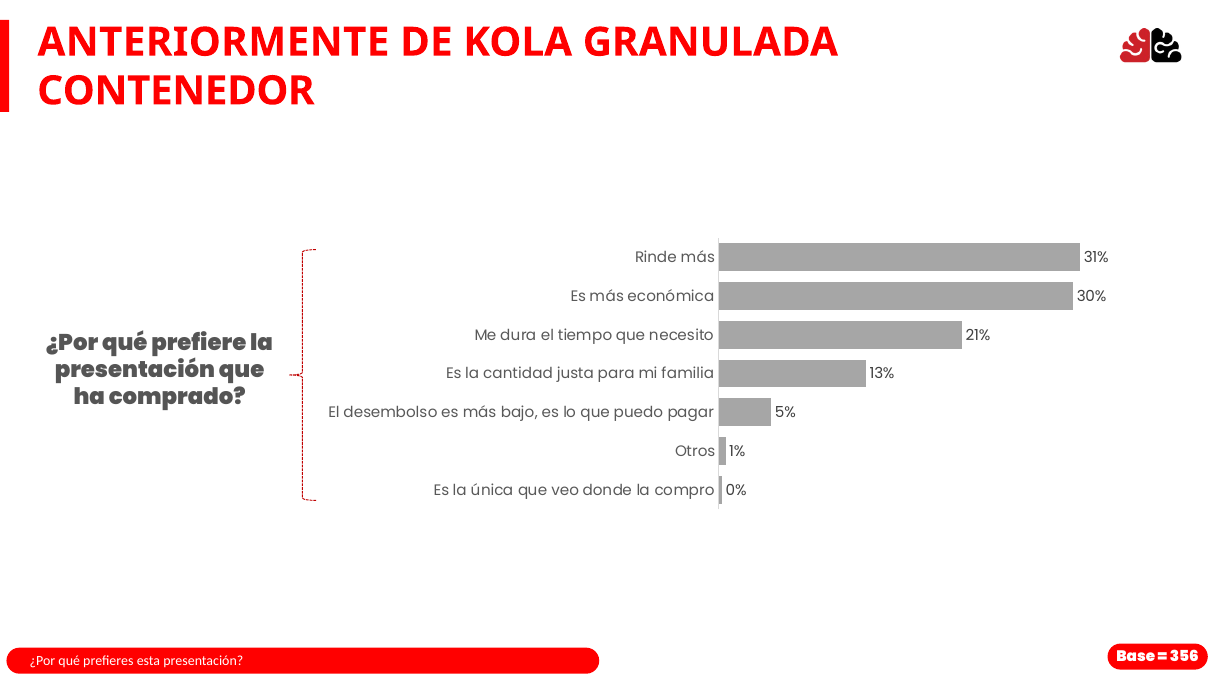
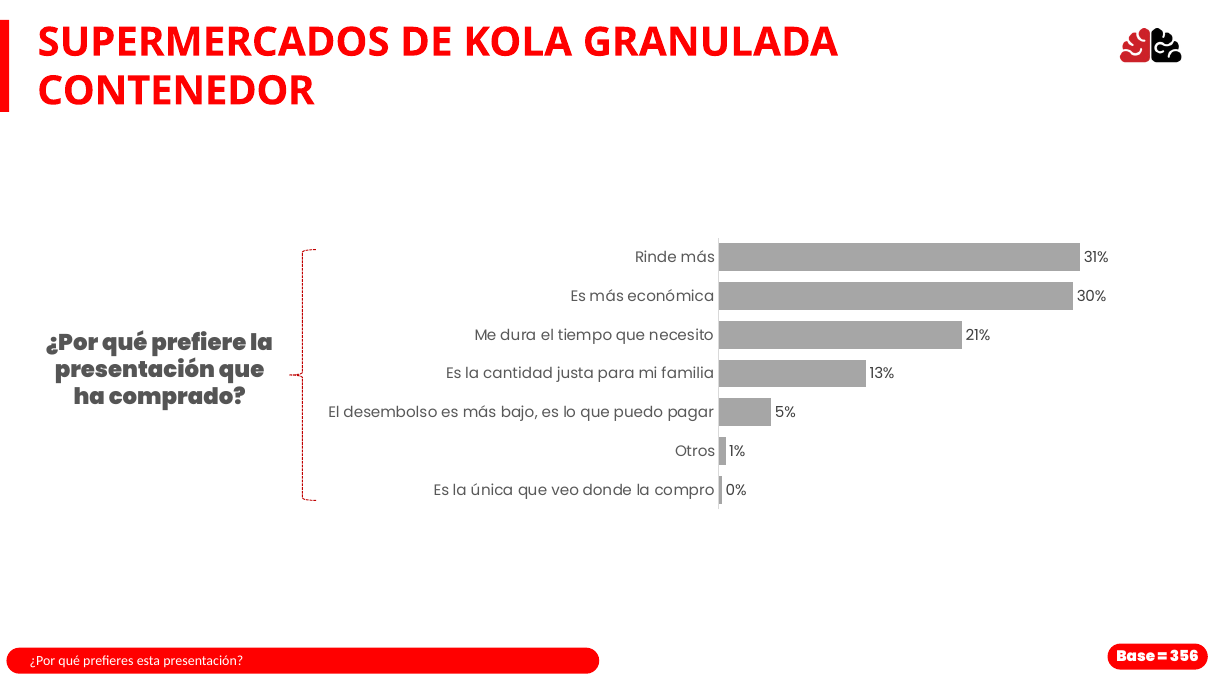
ANTERIORMENTE: ANTERIORMENTE -> SUPERMERCADOS
